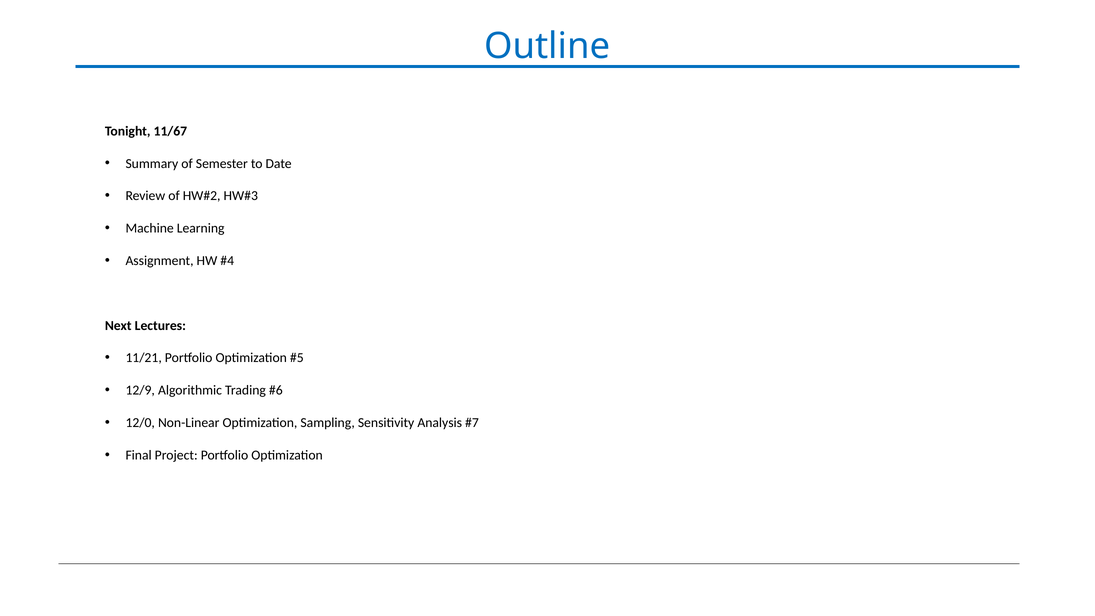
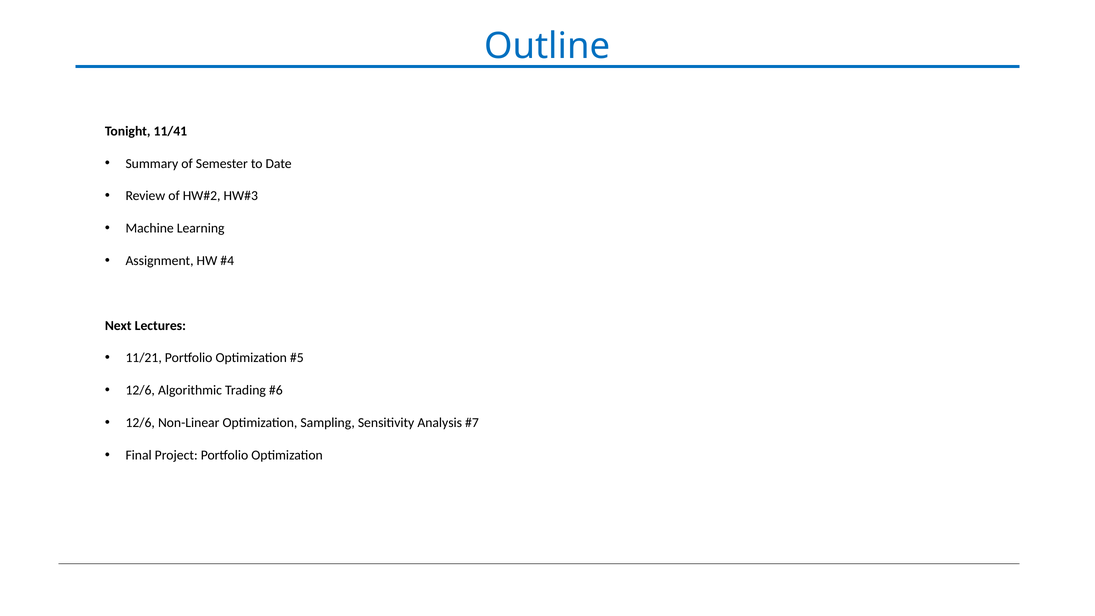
11/67: 11/67 -> 11/41
12/9 at (140, 390): 12/9 -> 12/6
12/0 at (140, 423): 12/0 -> 12/6
